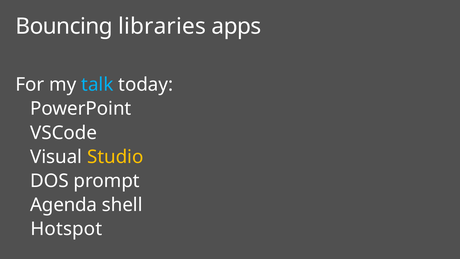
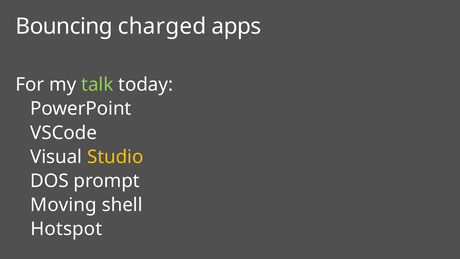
libraries: libraries -> charged
talk colour: light blue -> light green
Agenda: Agenda -> Moving
